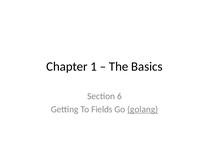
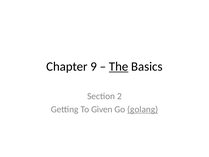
1: 1 -> 9
The underline: none -> present
6: 6 -> 2
Fields: Fields -> Given
